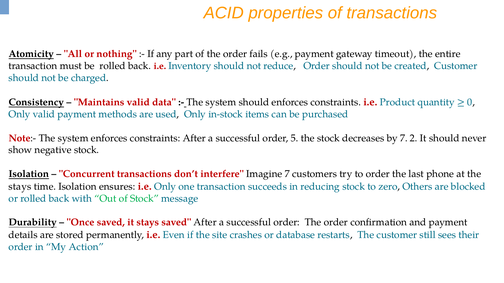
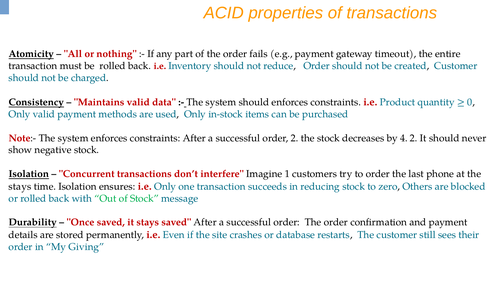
order 5: 5 -> 2
by 7: 7 -> 4
Imagine 7: 7 -> 1
Action: Action -> Giving
